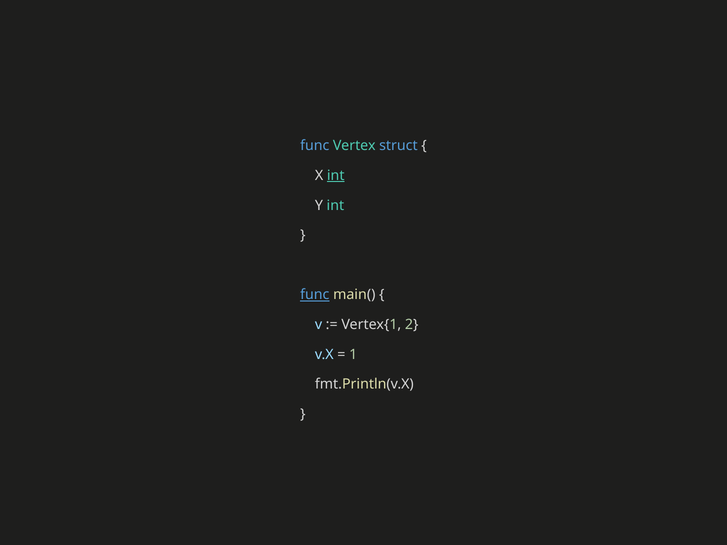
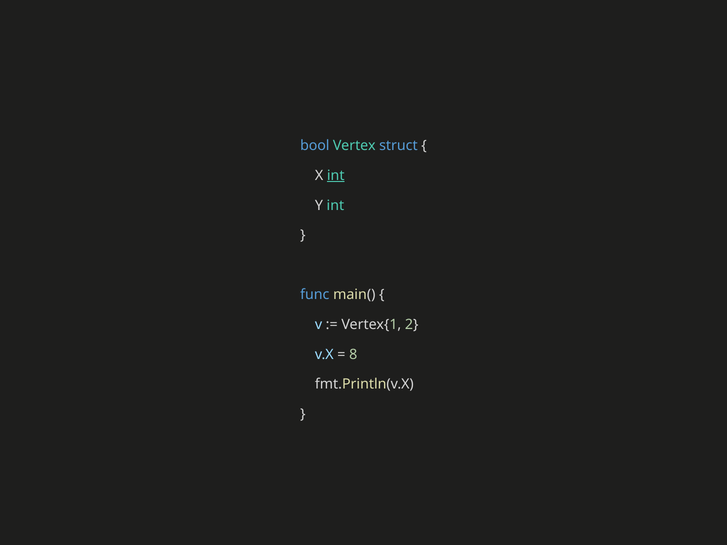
func at (315, 146): func -> bool
func at (315, 295) underline: present -> none
1: 1 -> 8
